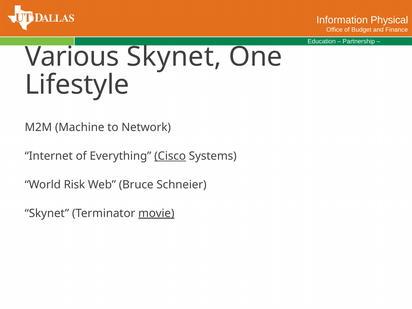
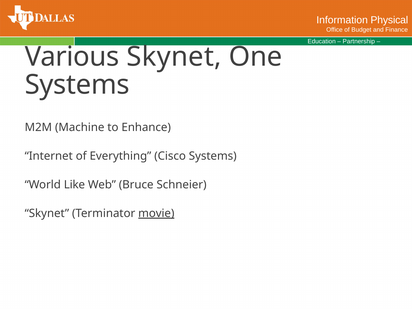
Lifestyle at (77, 85): Lifestyle -> Systems
Network: Network -> Enhance
Cisco underline: present -> none
Risk: Risk -> Like
